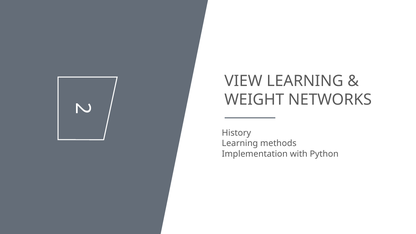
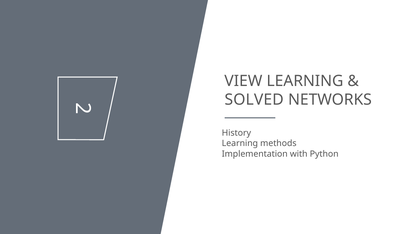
WEIGHT: WEIGHT -> SOLVED
